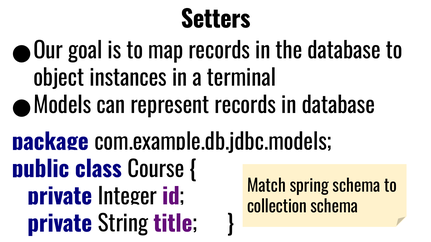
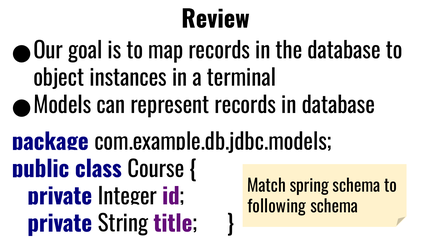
Setters: Setters -> Review
collection: collection -> following
